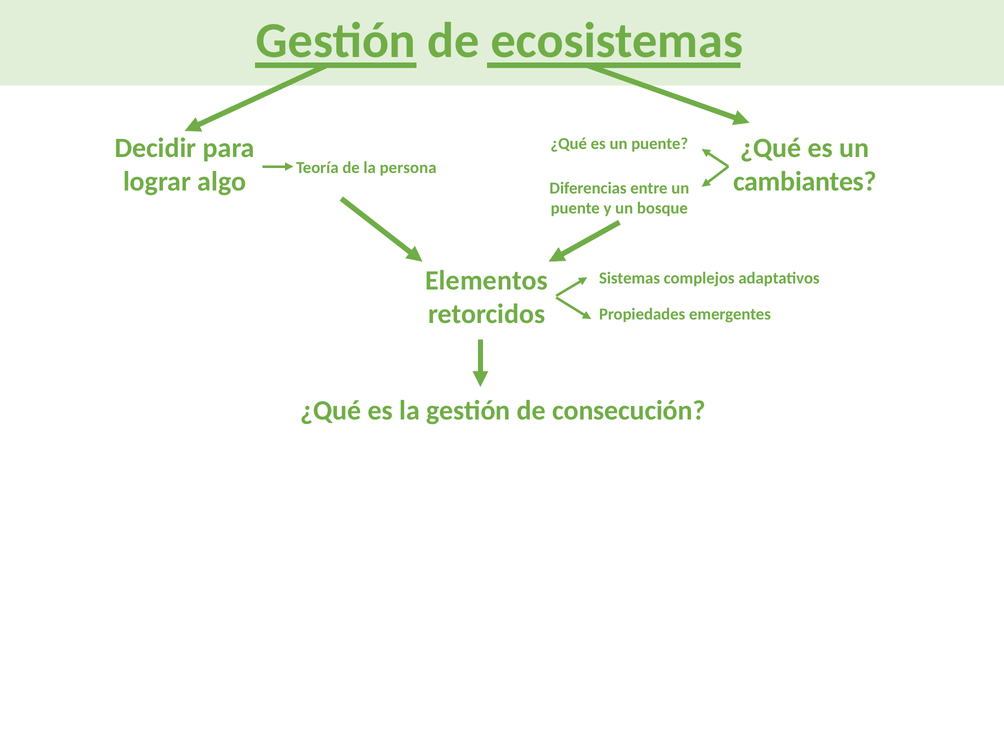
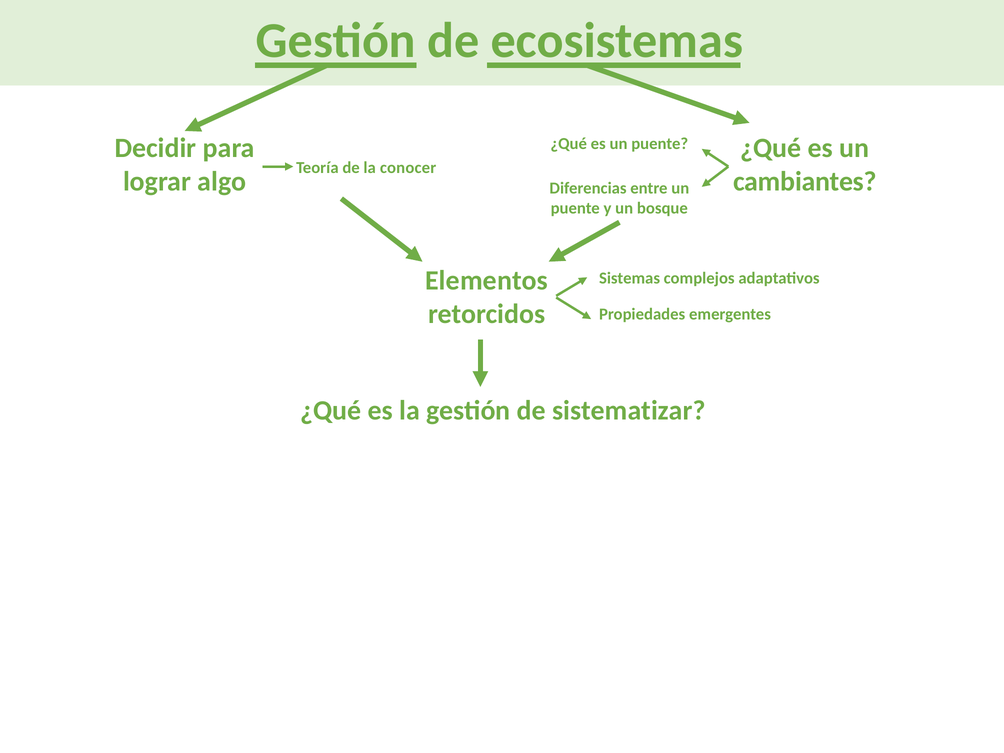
persona: persona -> conocer
consecución: consecución -> sistematizar
